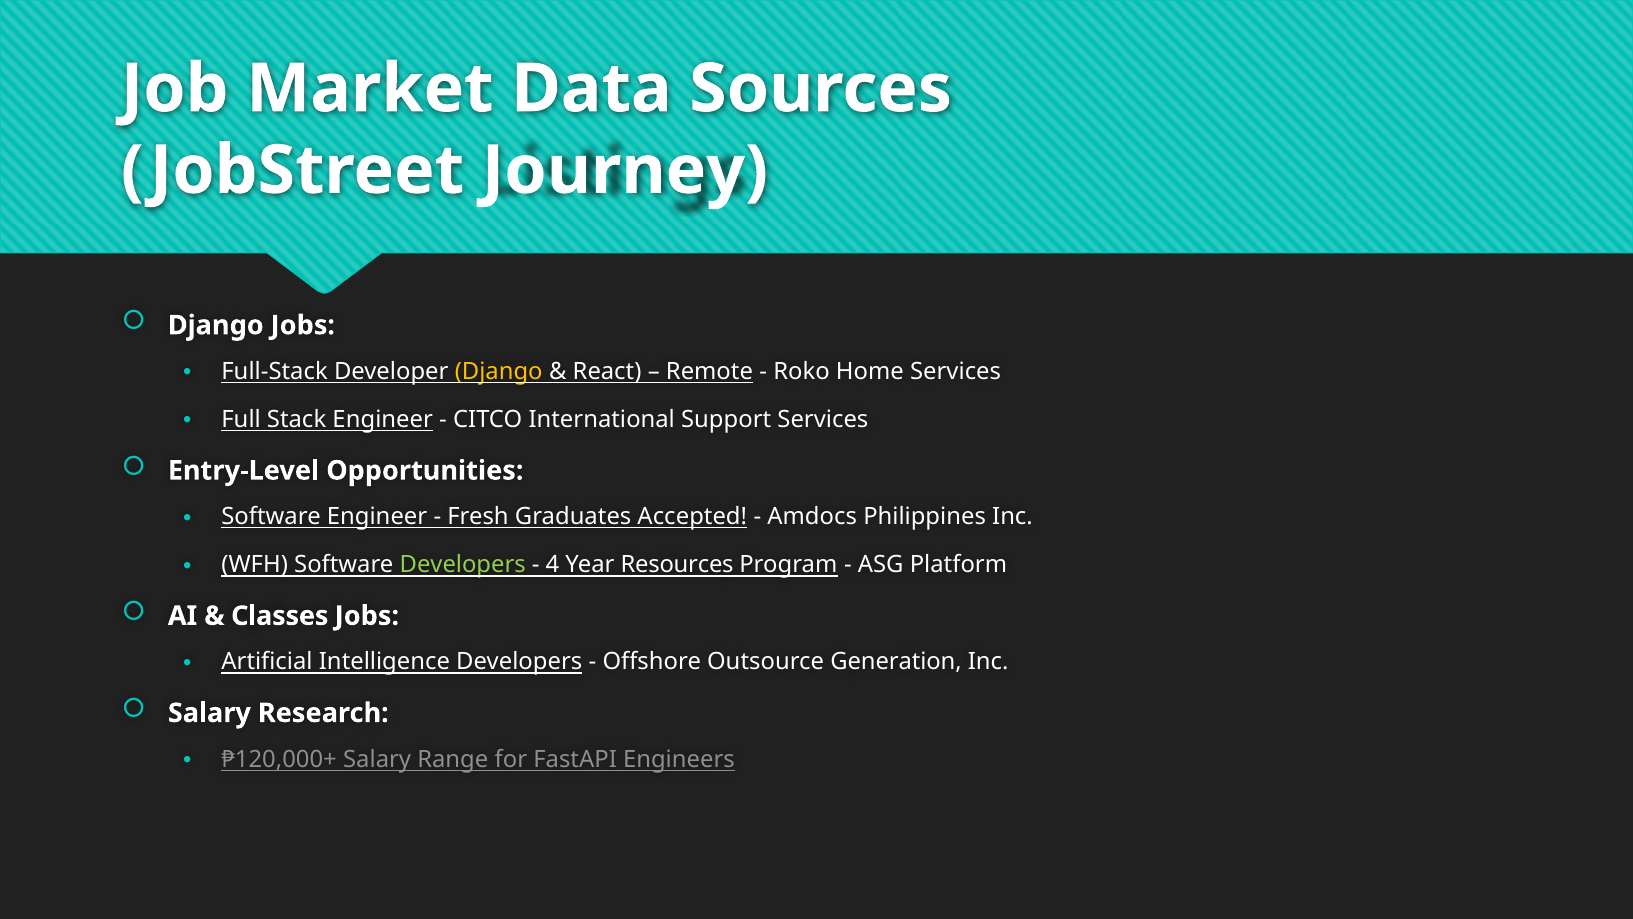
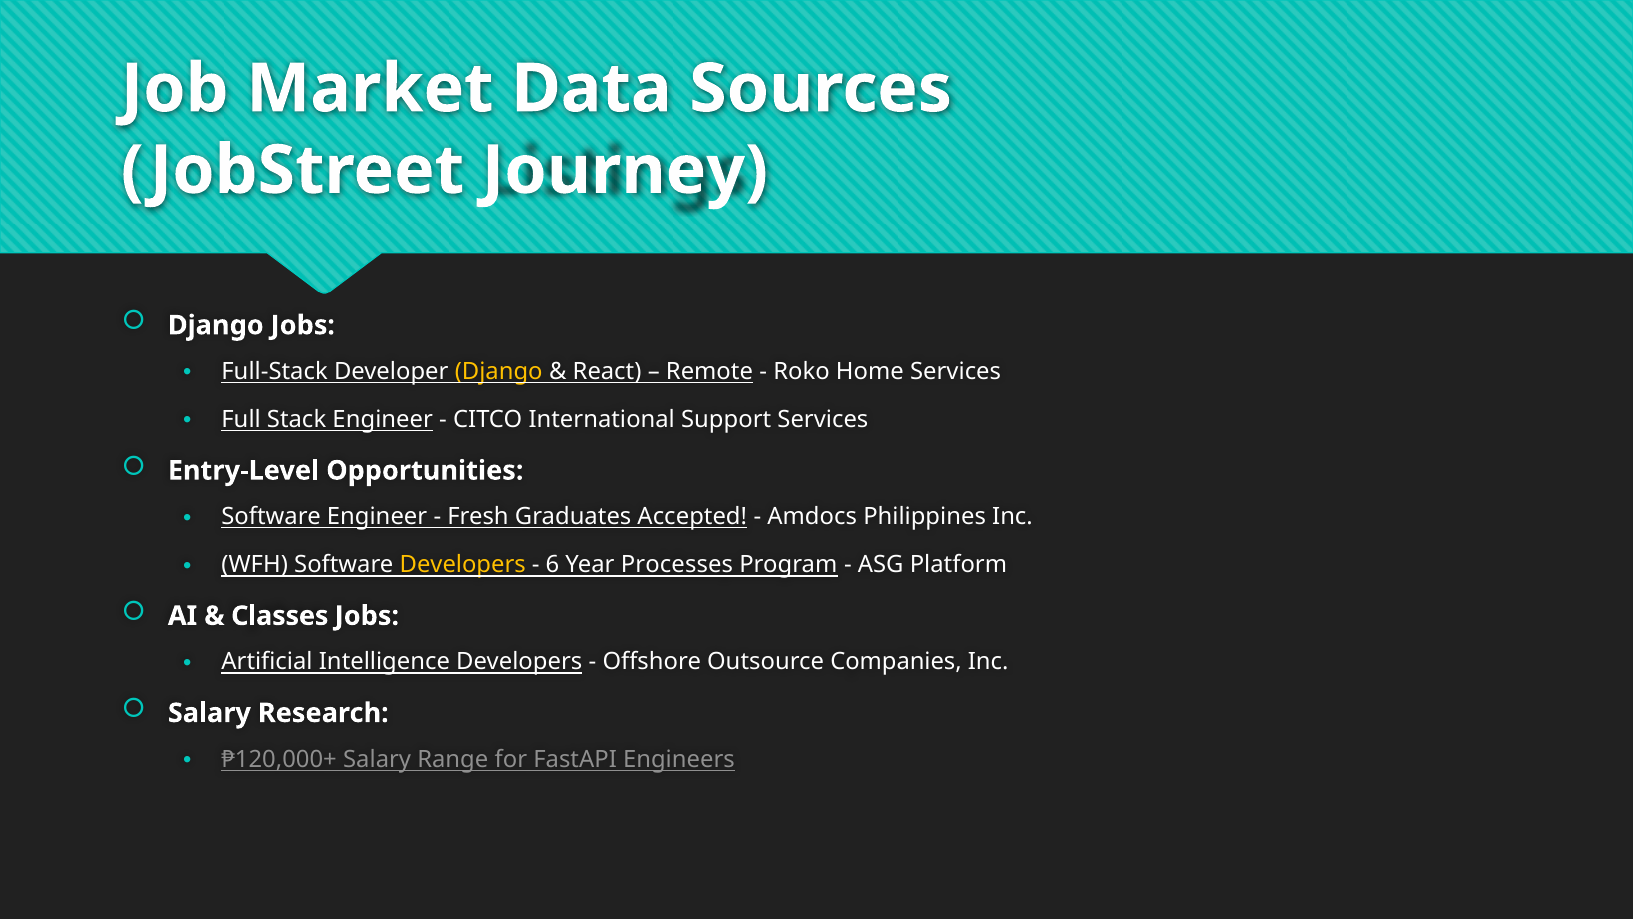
Developers at (463, 565) colour: light green -> yellow
4: 4 -> 6
Resources: Resources -> Processes
Generation: Generation -> Companies
